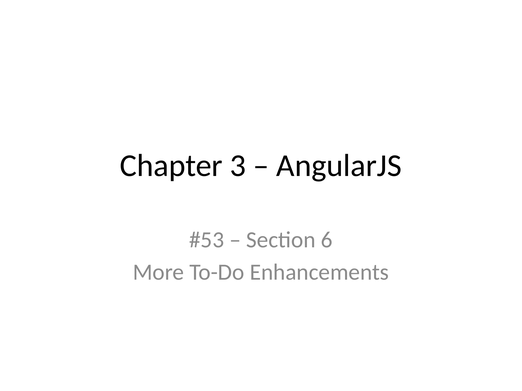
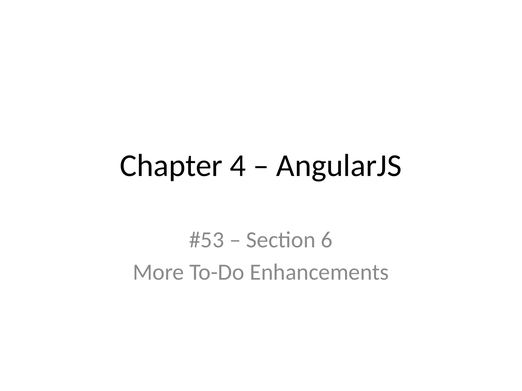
3: 3 -> 4
